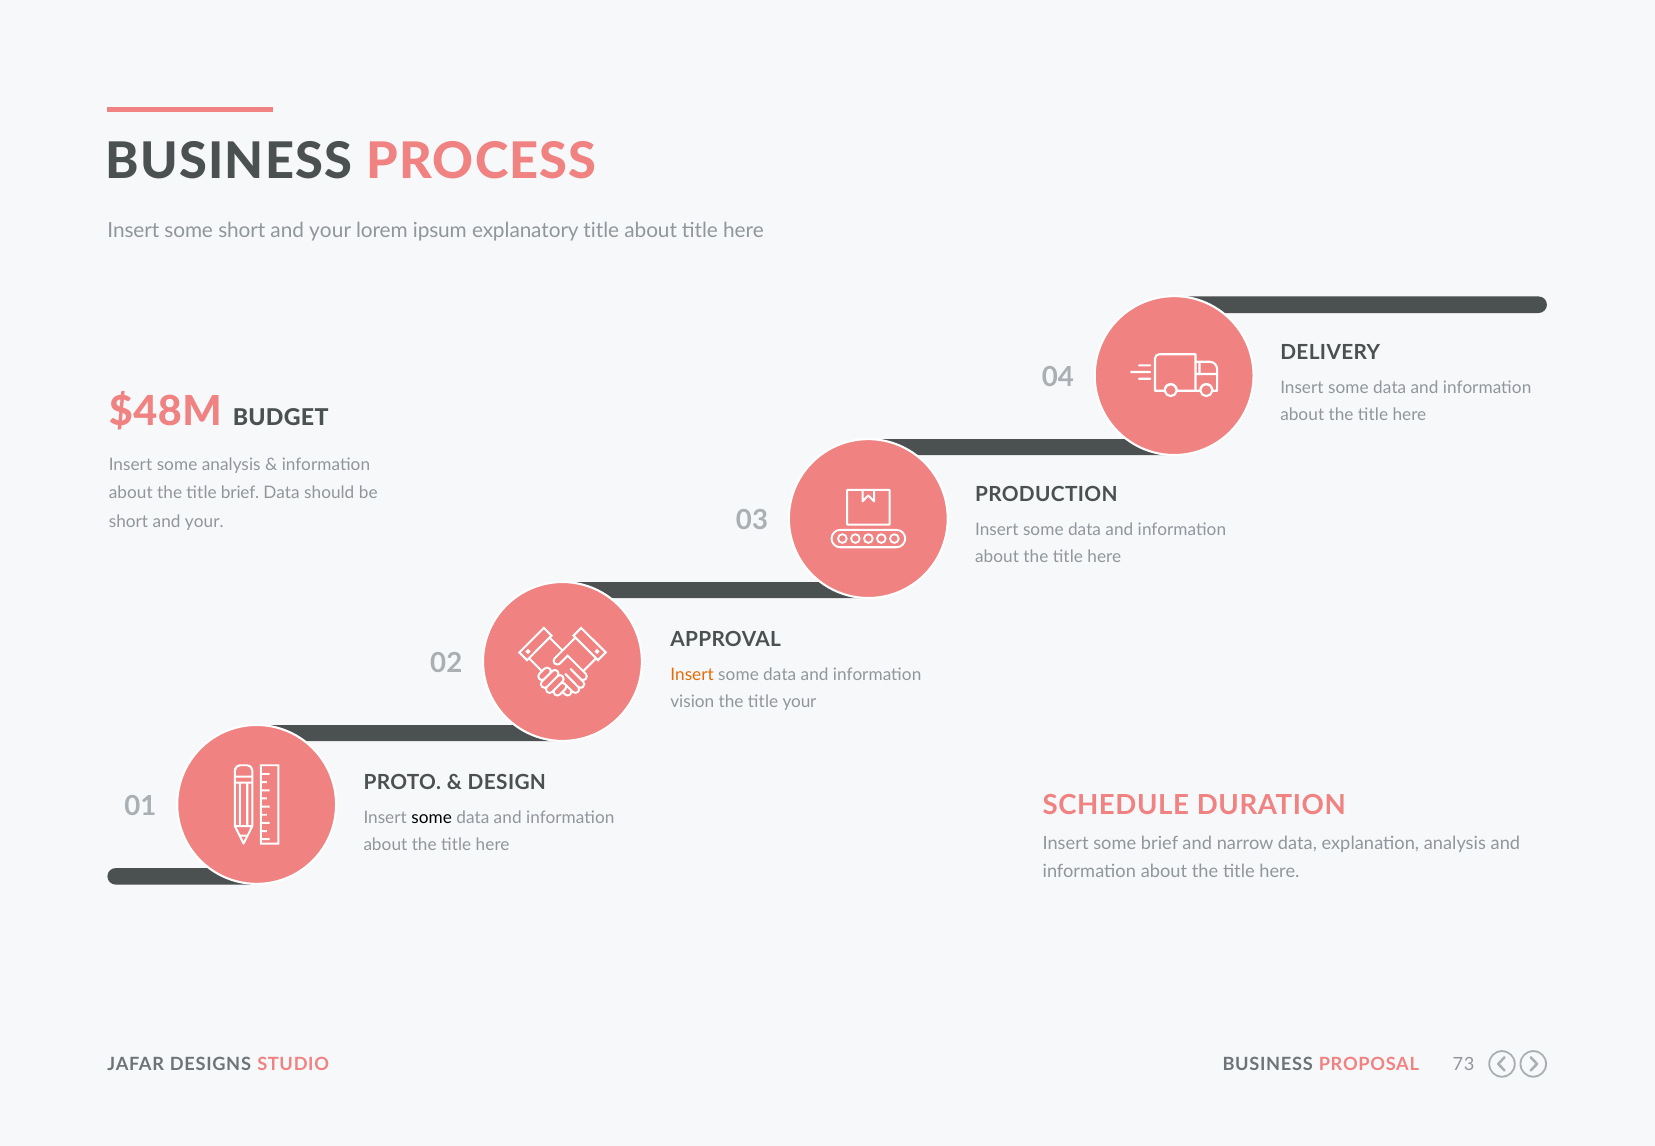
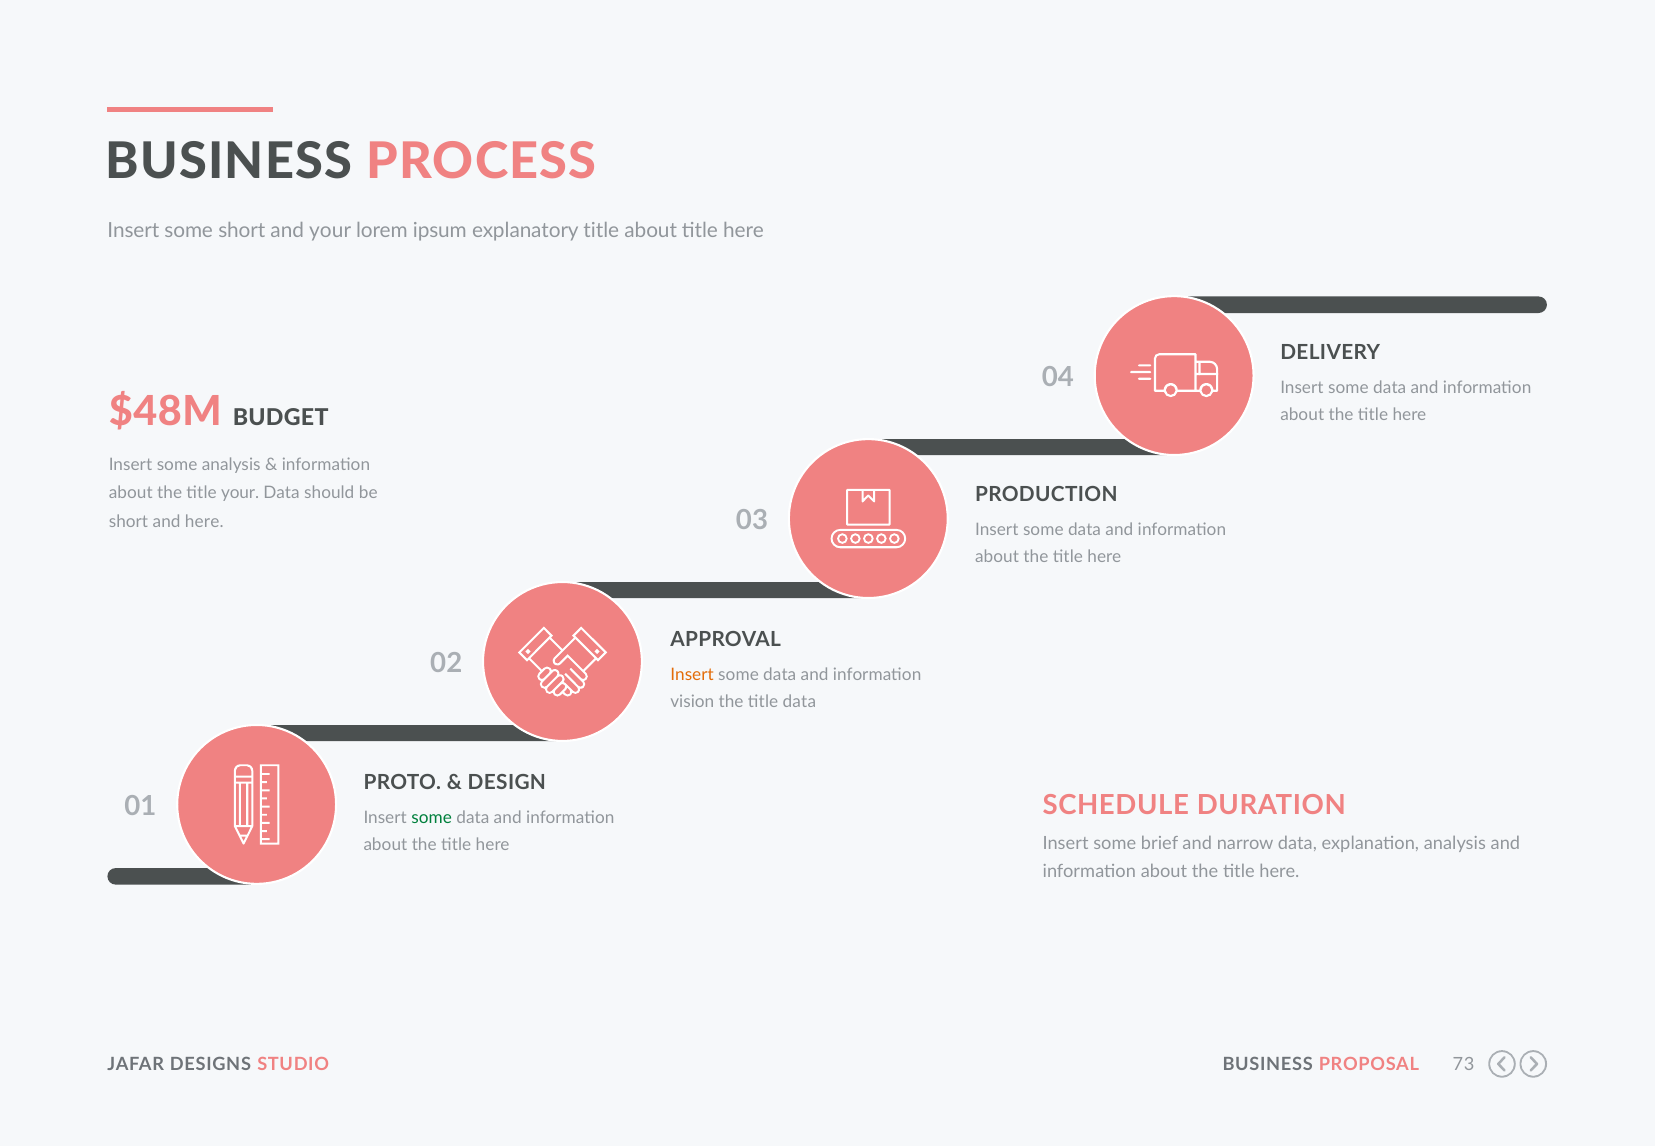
title brief: brief -> your
your at (204, 522): your -> here
title your: your -> data
some at (432, 817) colour: black -> green
